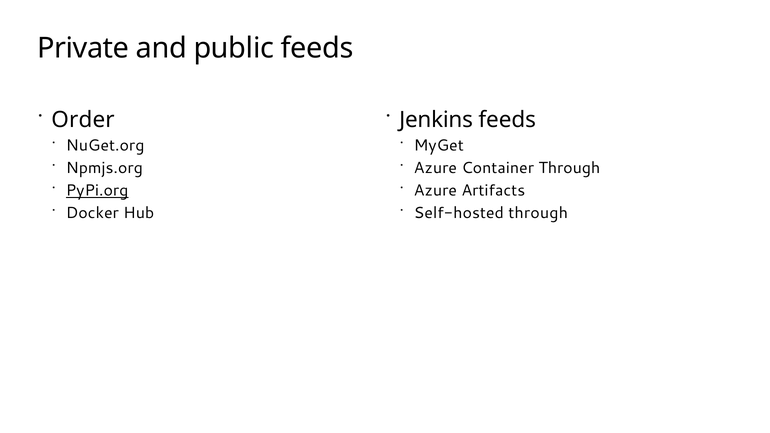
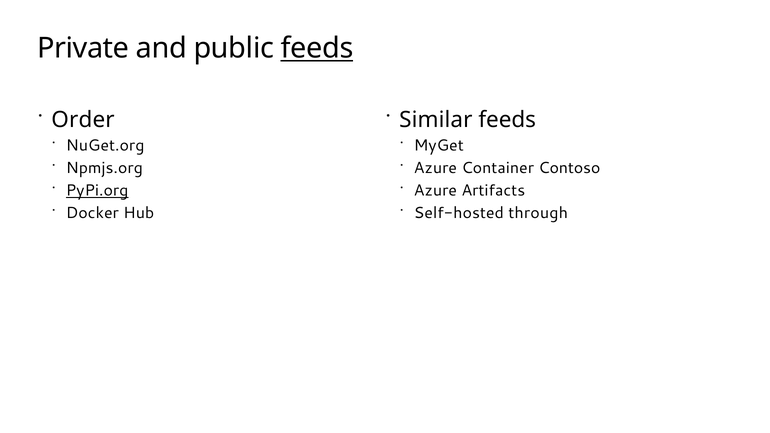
feeds at (317, 48) underline: none -> present
Jenkins: Jenkins -> Similar
Container Through: Through -> Contoso
